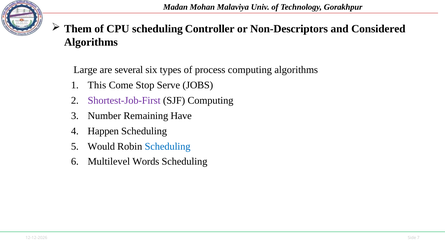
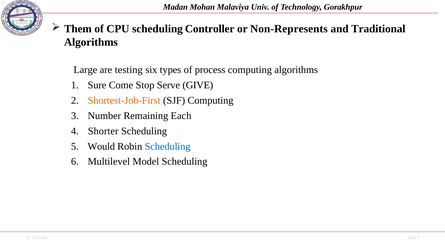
Non-Descriptors: Non-Descriptors -> Non-Represents
Considered: Considered -> Traditional
several: several -> testing
This: This -> Sure
JOBS: JOBS -> GIVE
Shortest-Job-First colour: purple -> orange
Have: Have -> Each
Happen: Happen -> Shorter
Words: Words -> Model
